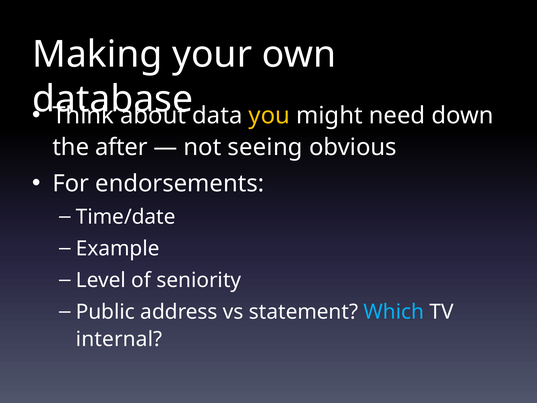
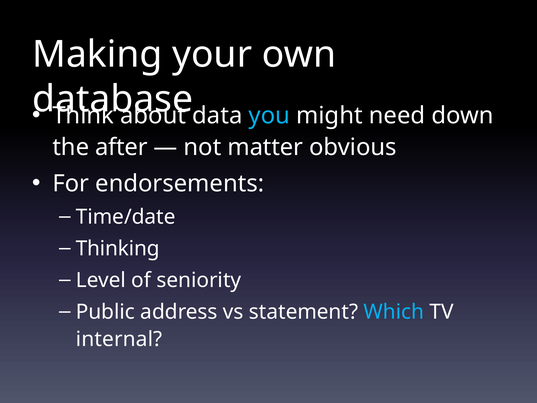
you colour: yellow -> light blue
seeing: seeing -> matter
Example: Example -> Thinking
